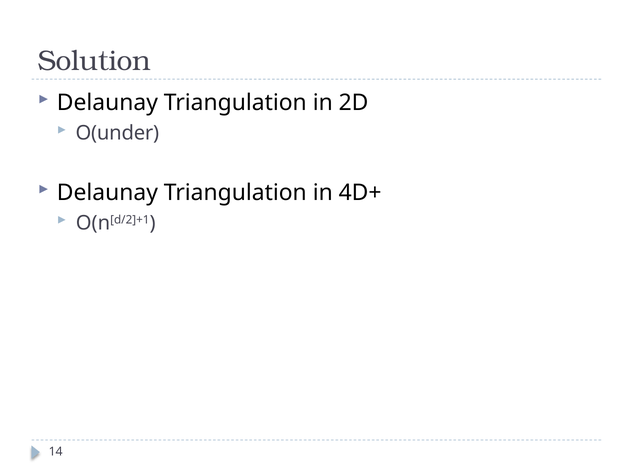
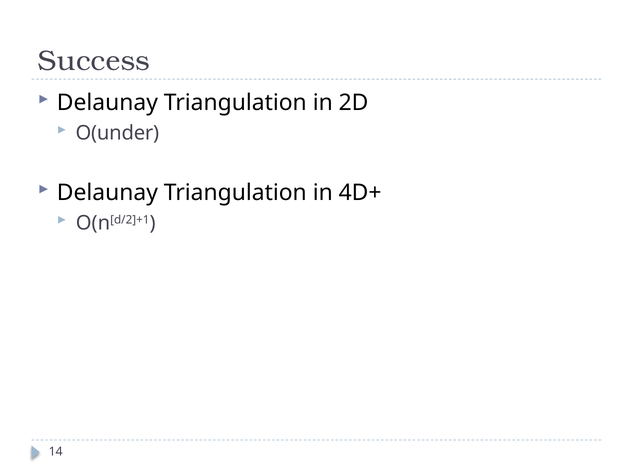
Solution: Solution -> Success
